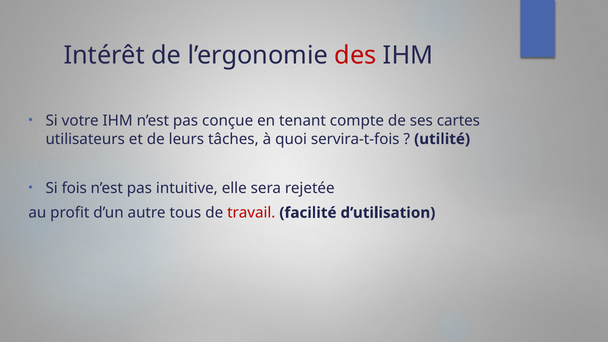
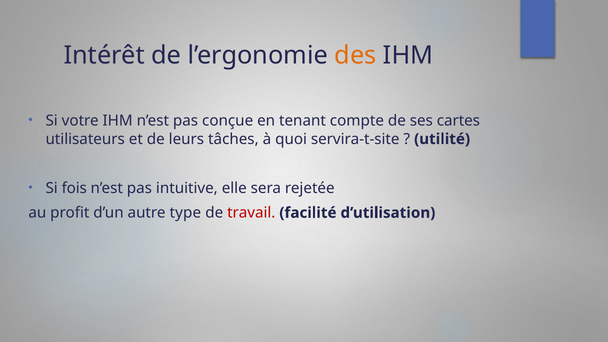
des colour: red -> orange
servira-t-fois: servira-t-fois -> servira-t-site
tous: tous -> type
